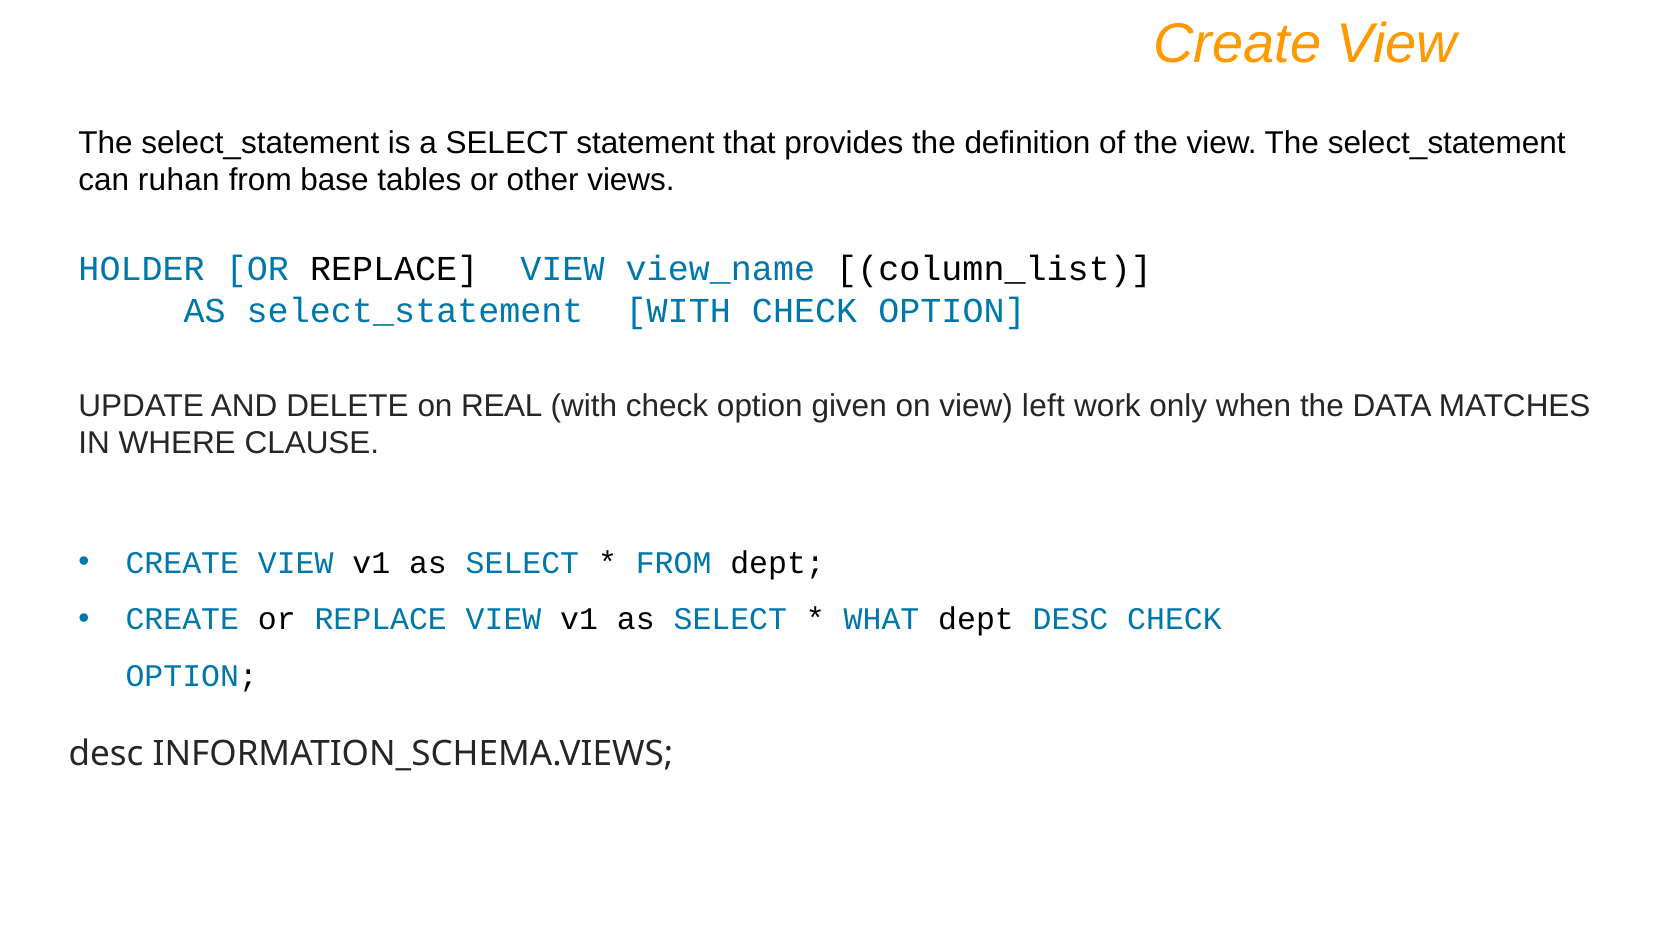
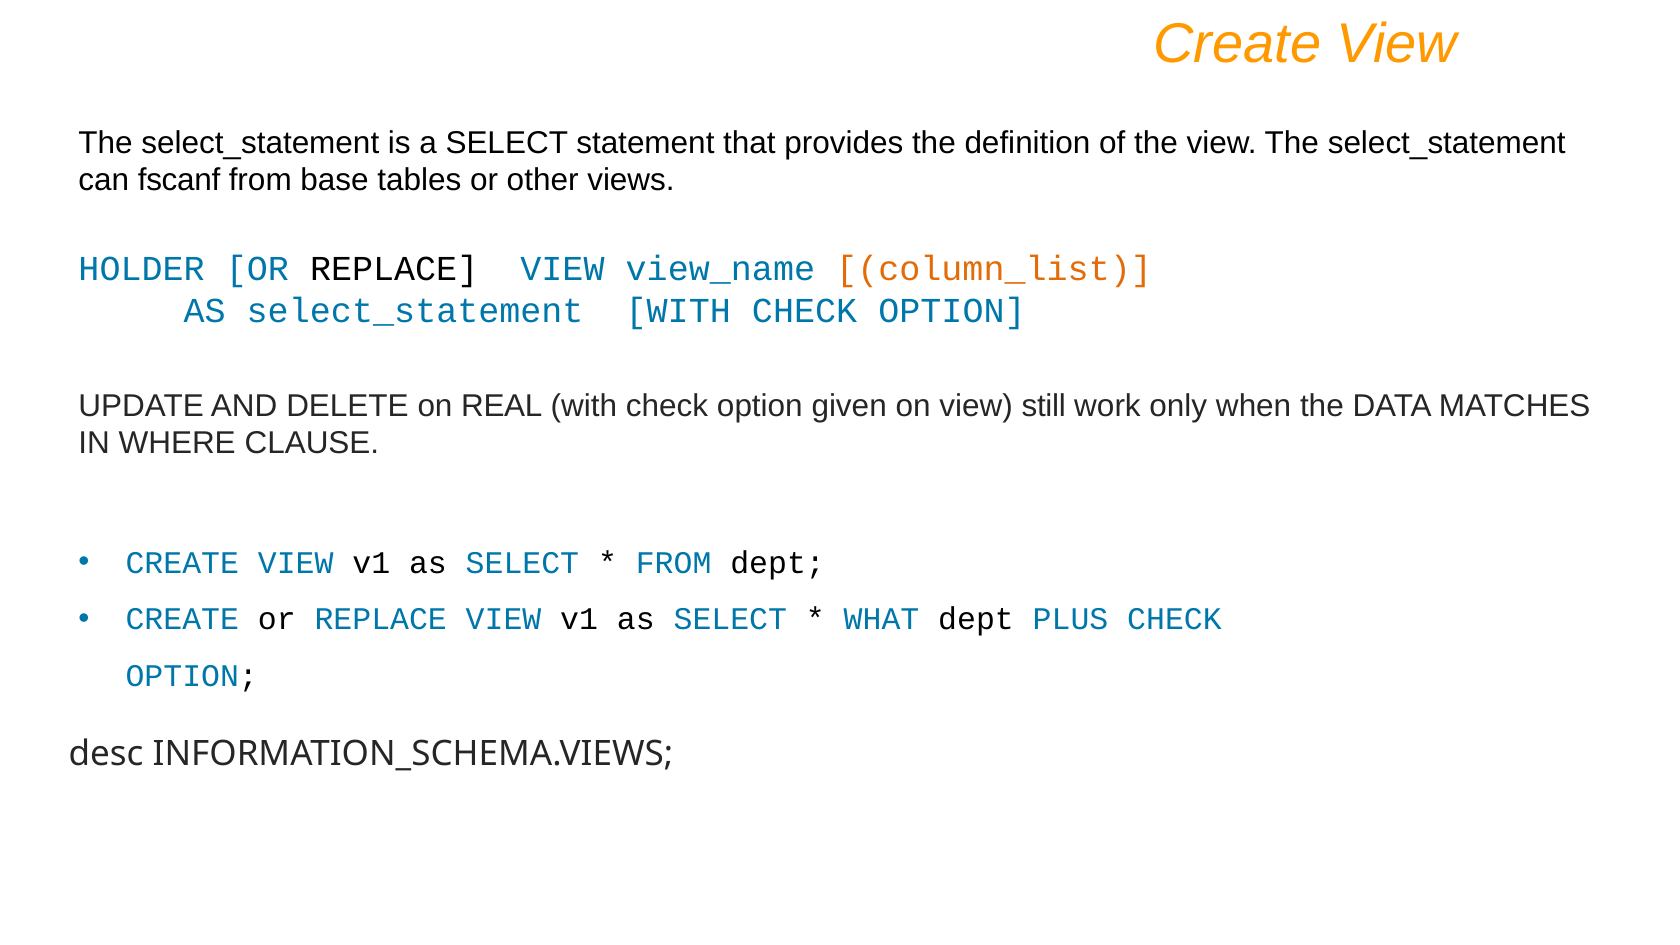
ruhan: ruhan -> fscanf
column_list colour: black -> orange
left: left -> still
dept DESC: DESC -> PLUS
